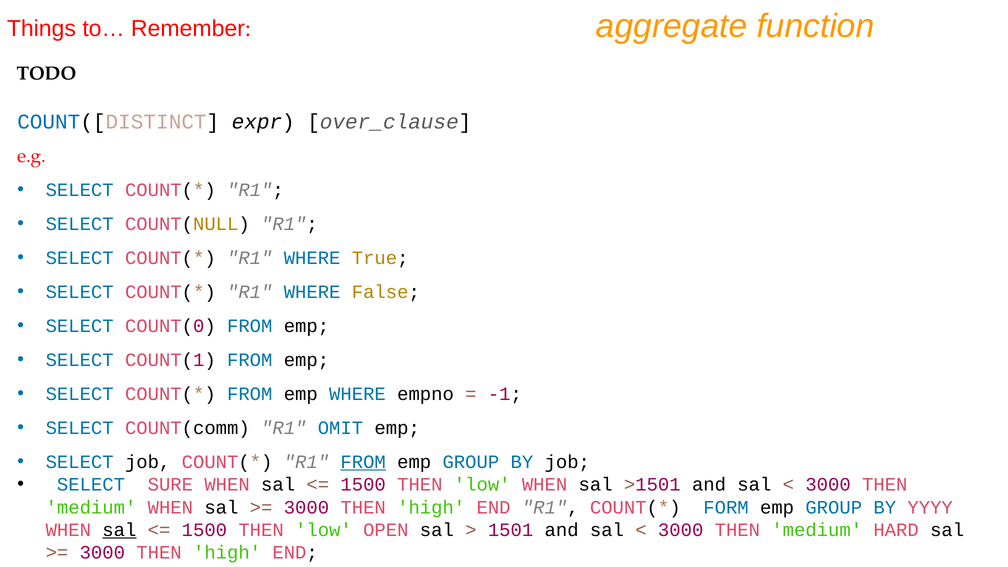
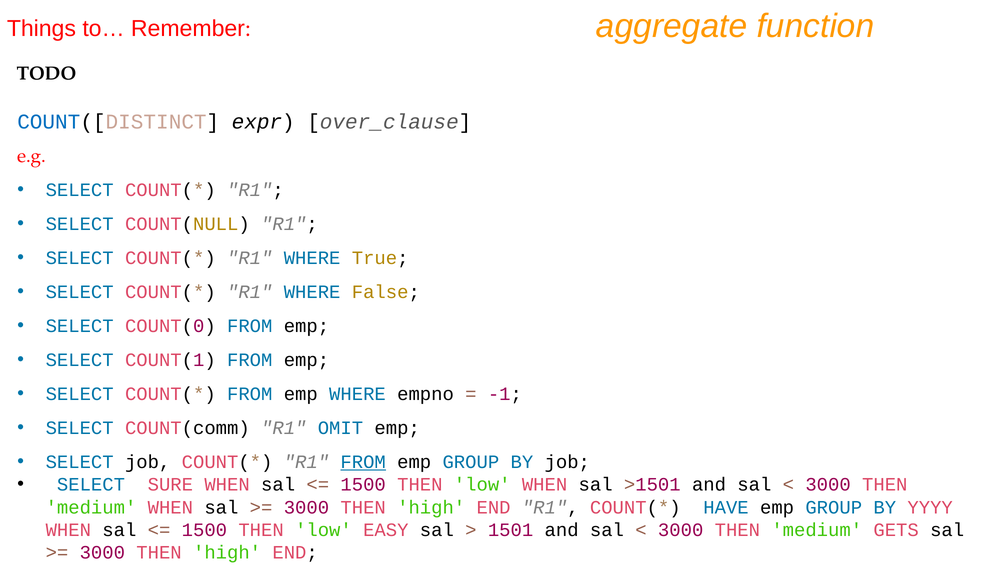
FORM: FORM -> HAVE
sal at (119, 530) underline: present -> none
OPEN: OPEN -> EASY
HARD: HARD -> GETS
